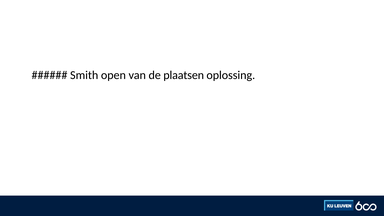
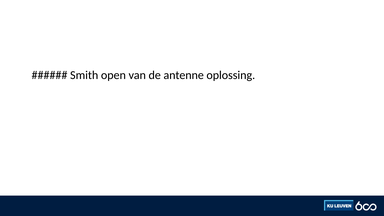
plaatsen: plaatsen -> antenne
